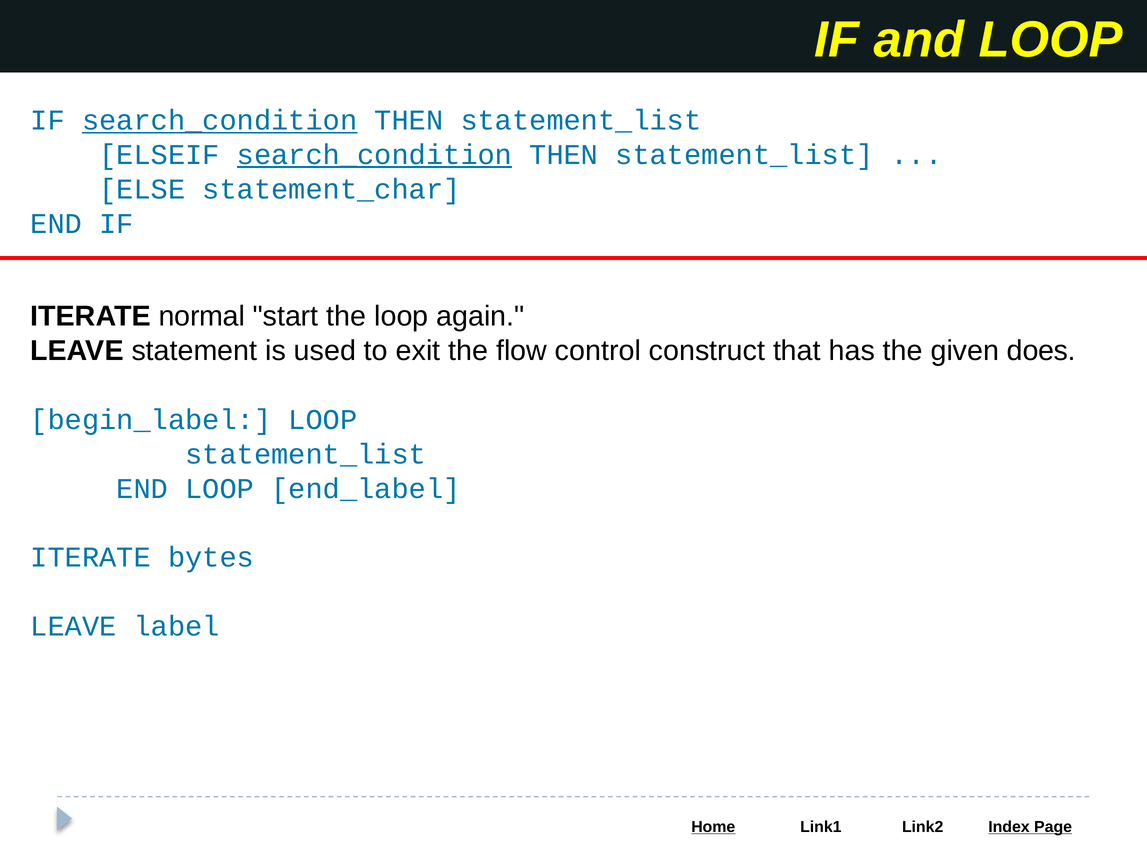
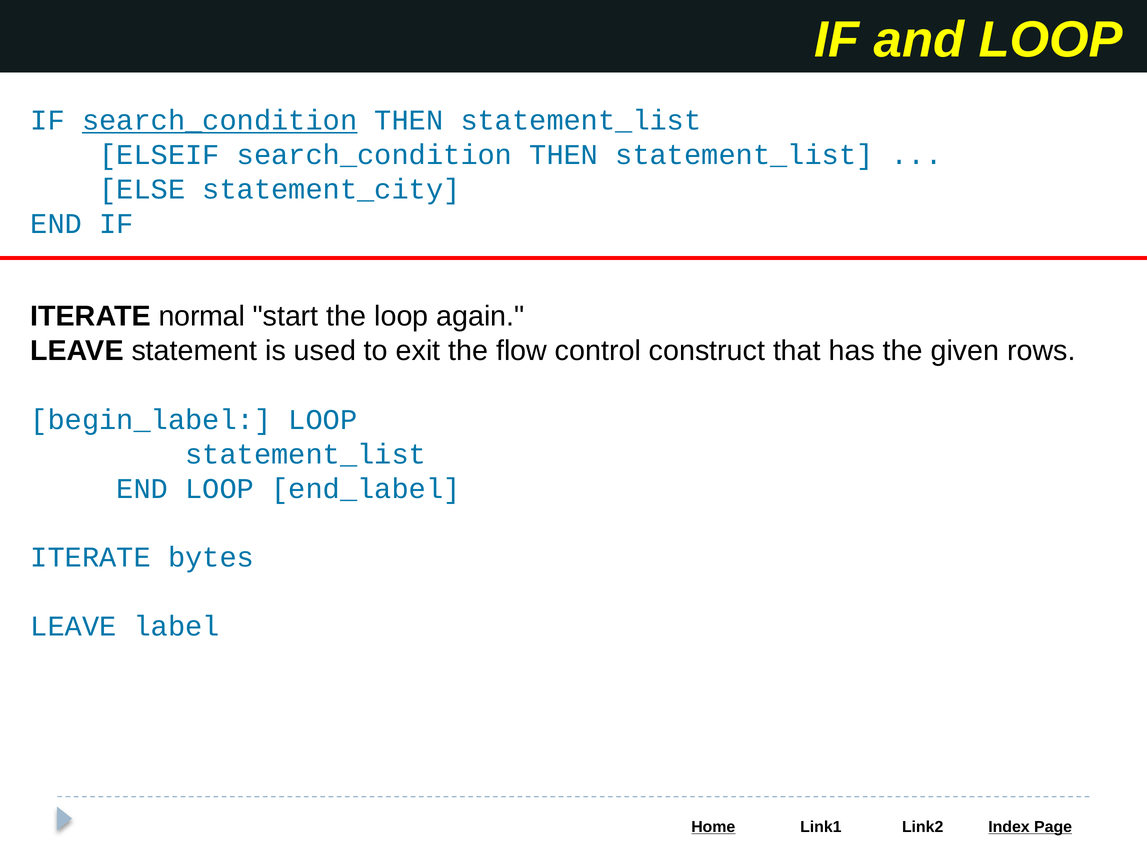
search_condition at (374, 155) underline: present -> none
statement_char: statement_char -> statement_city
does: does -> rows
